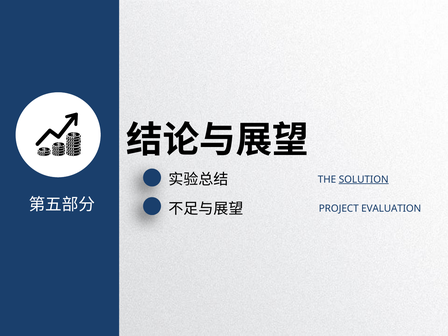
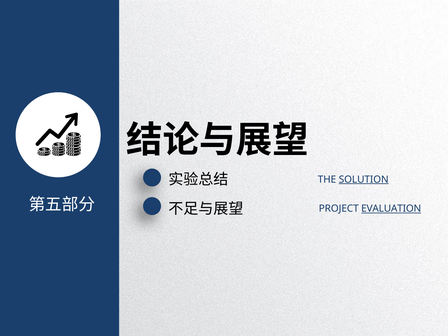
EVALUATION underline: none -> present
